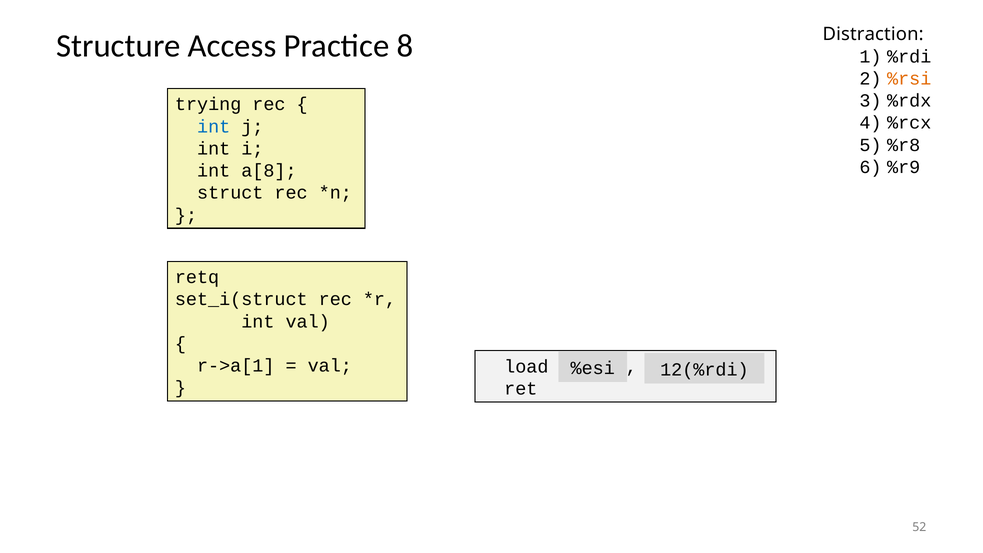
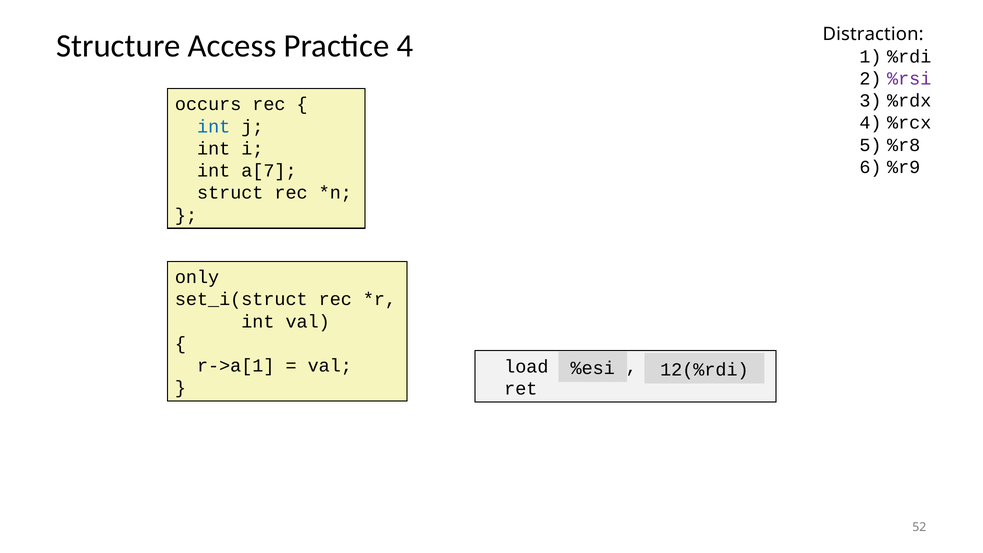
Practice 8: 8 -> 4
%rsi colour: orange -> purple
trying: trying -> occurs
a[8: a[8 -> a[7
retq: retq -> only
